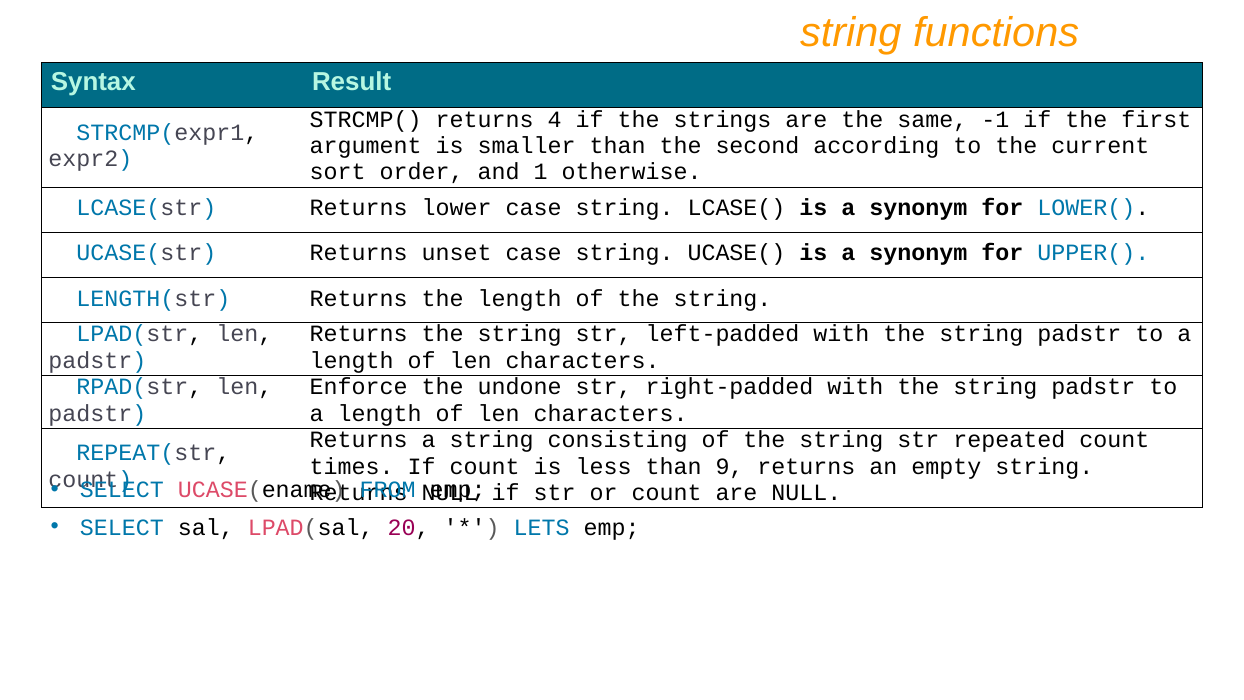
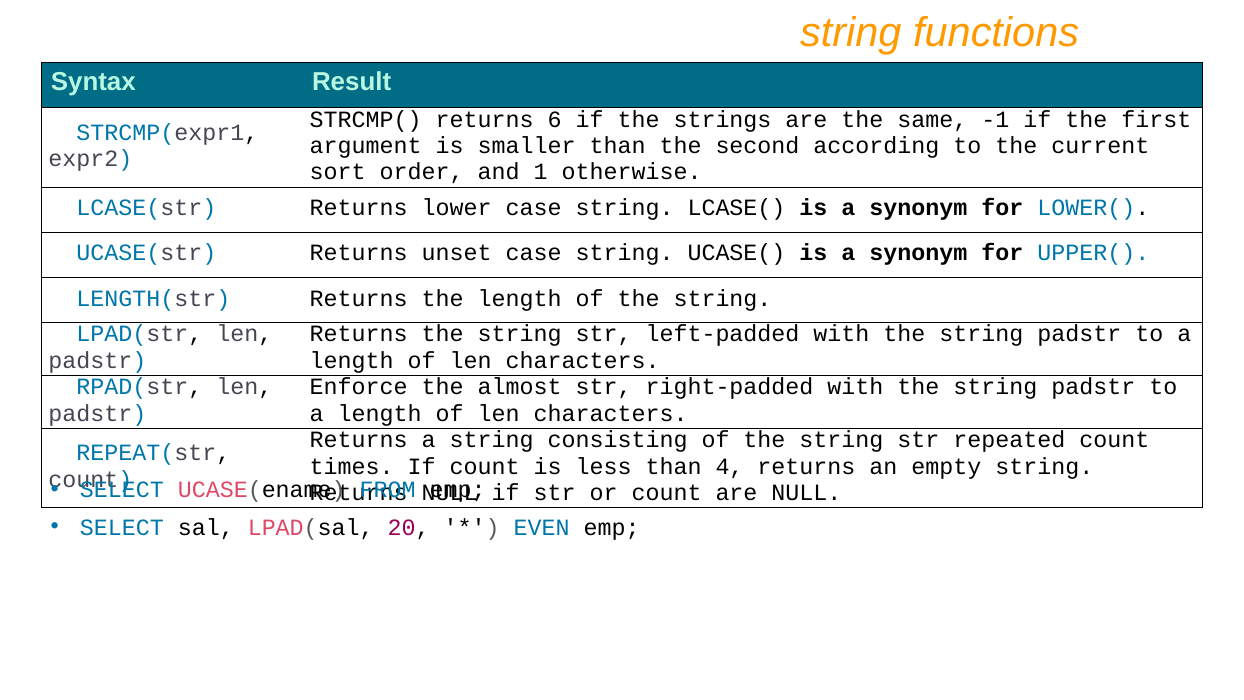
4: 4 -> 6
undone: undone -> almost
9: 9 -> 4
LETS: LETS -> EVEN
